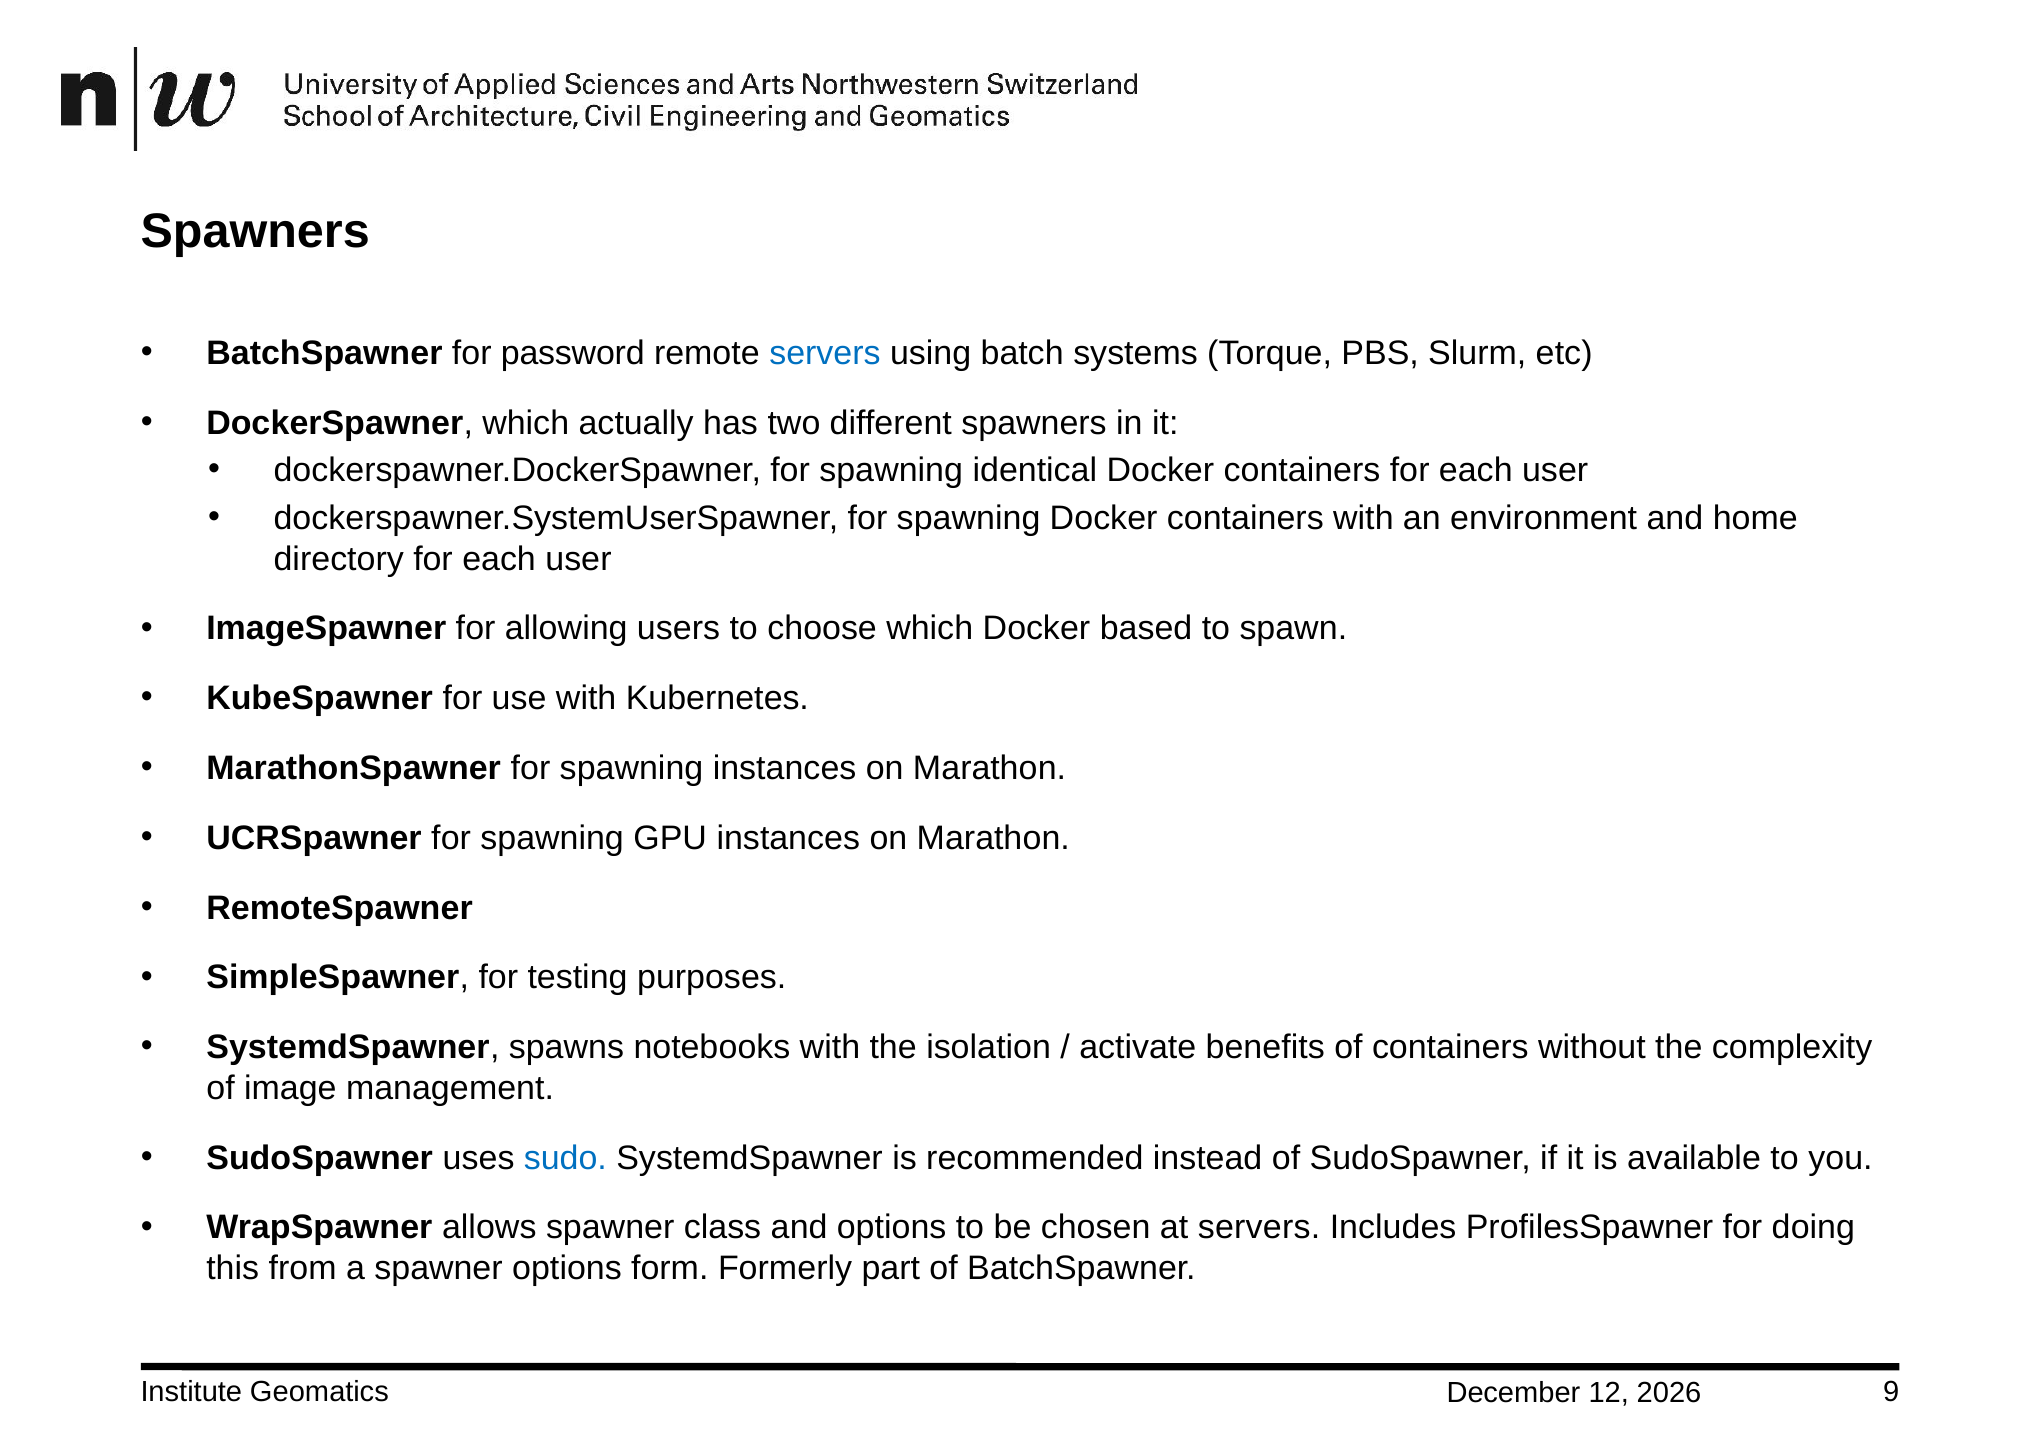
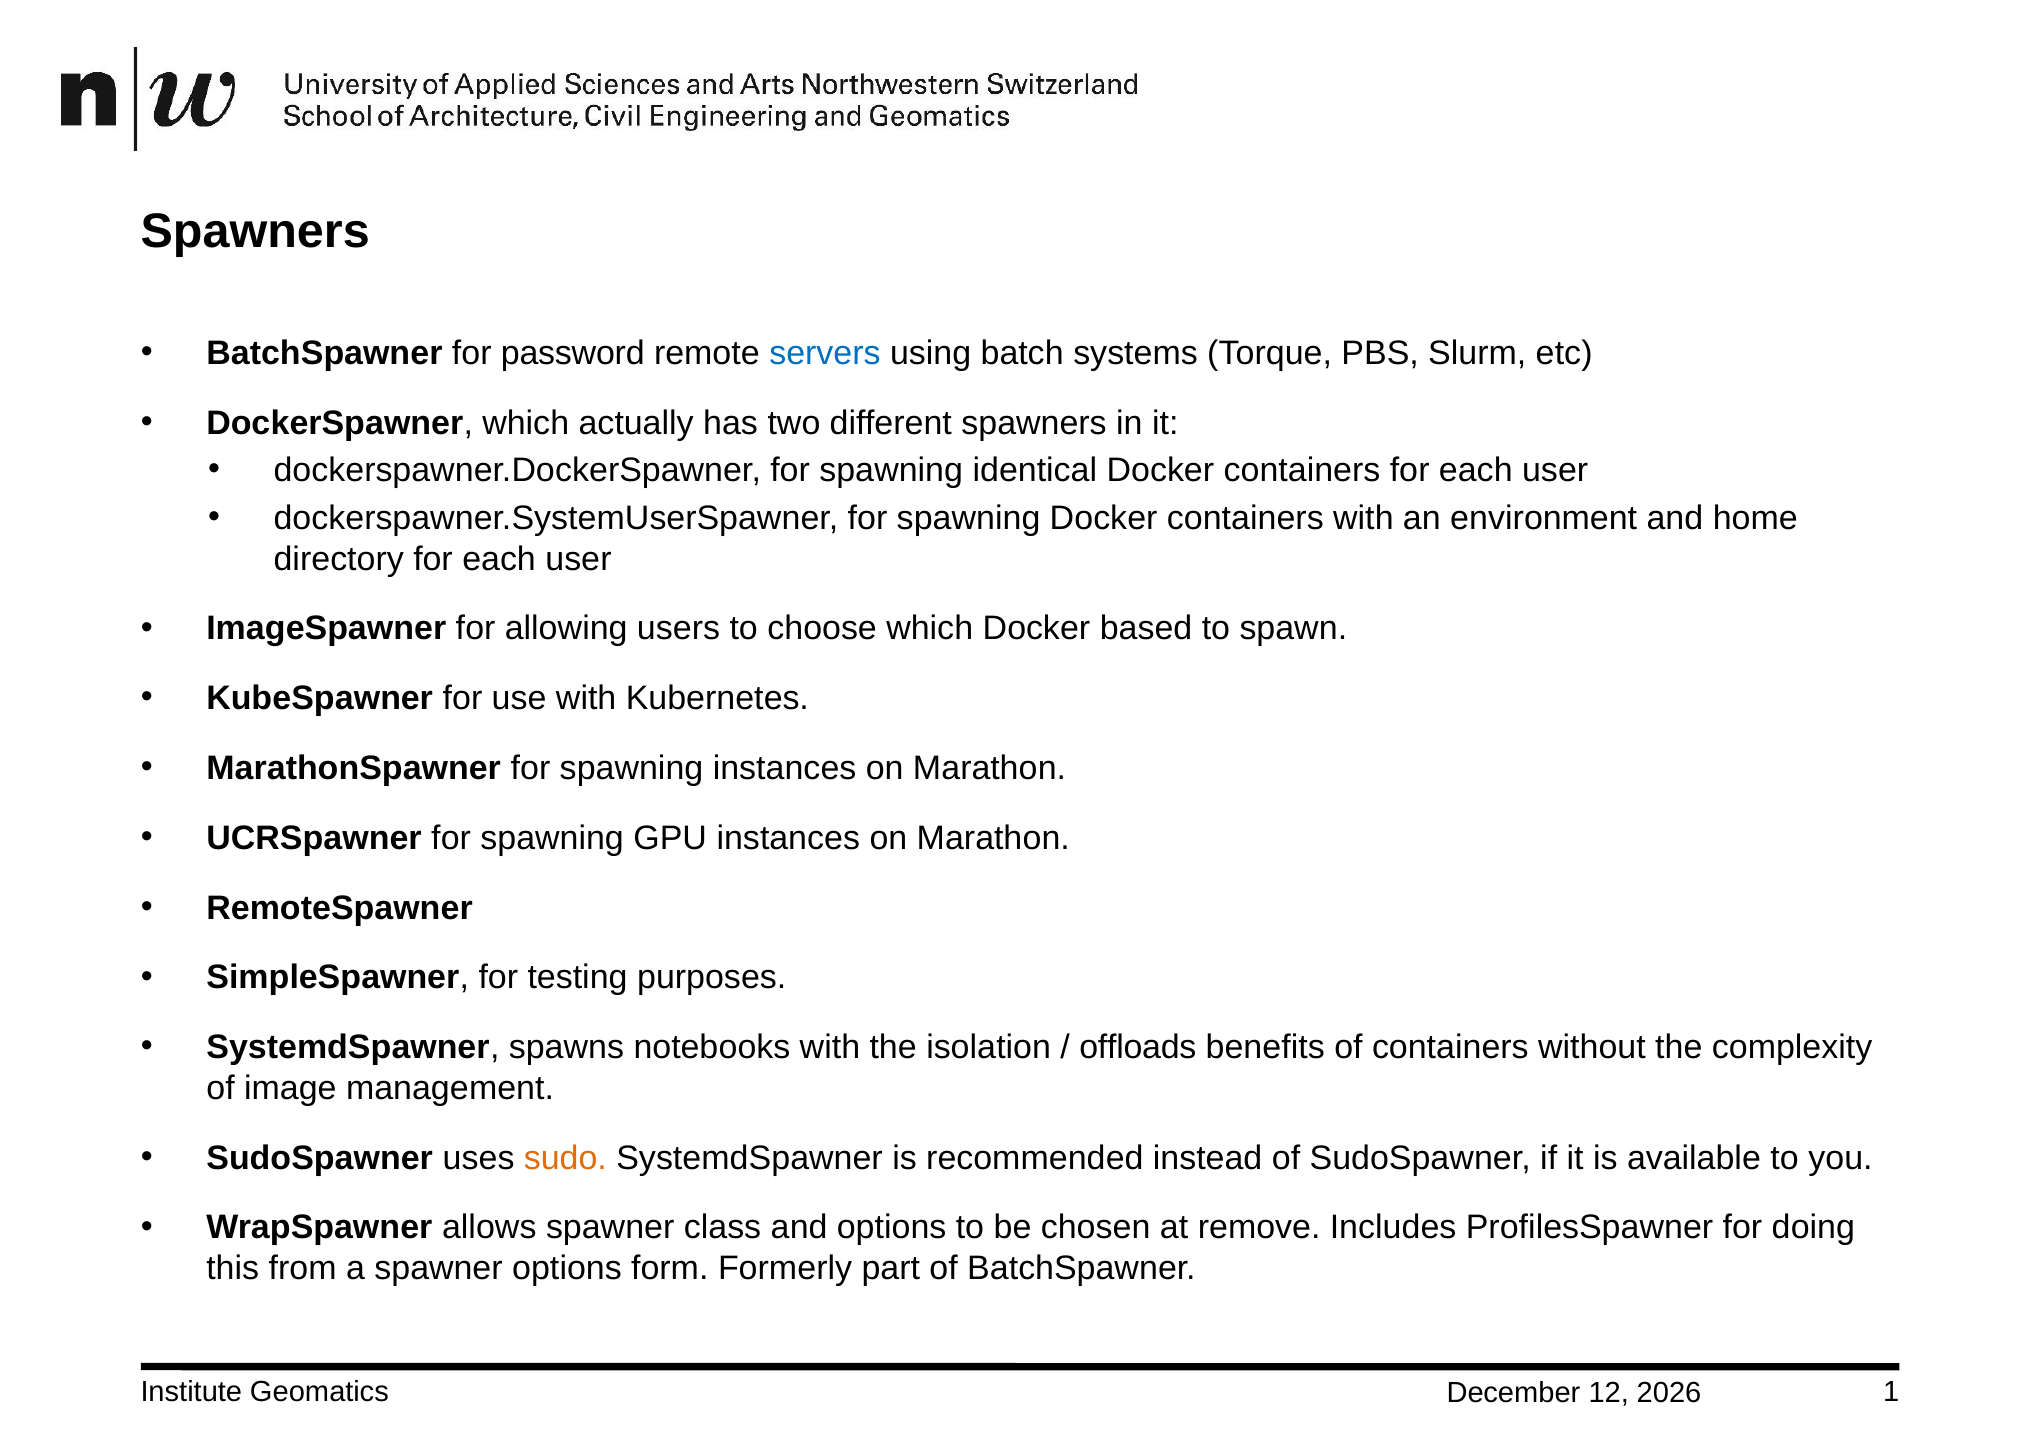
activate: activate -> offloads
sudo colour: blue -> orange
at servers: servers -> remove
9: 9 -> 1
